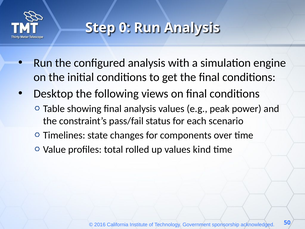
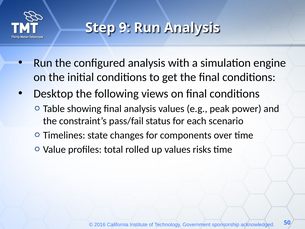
0: 0 -> 9
kind: kind -> risks
